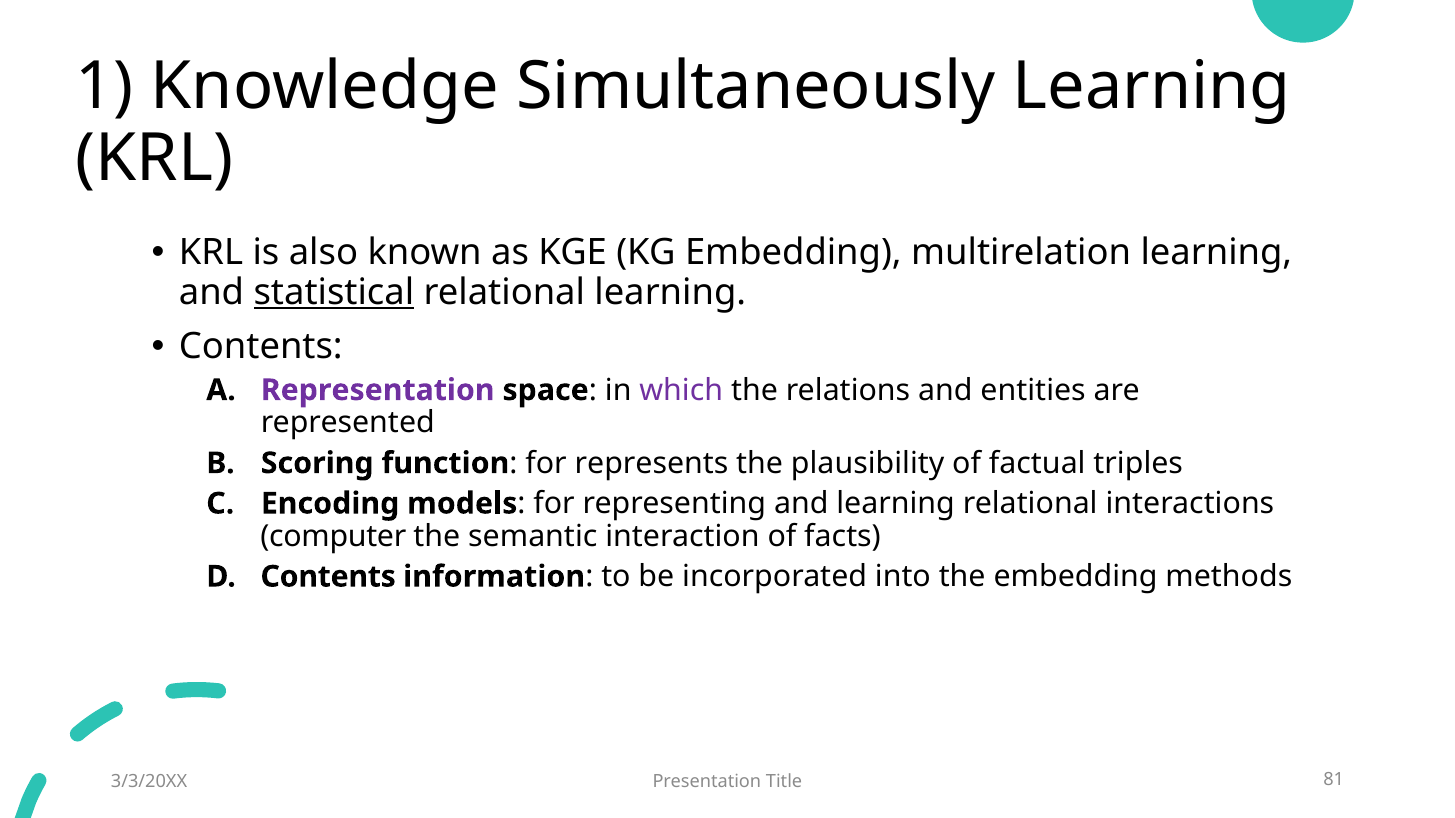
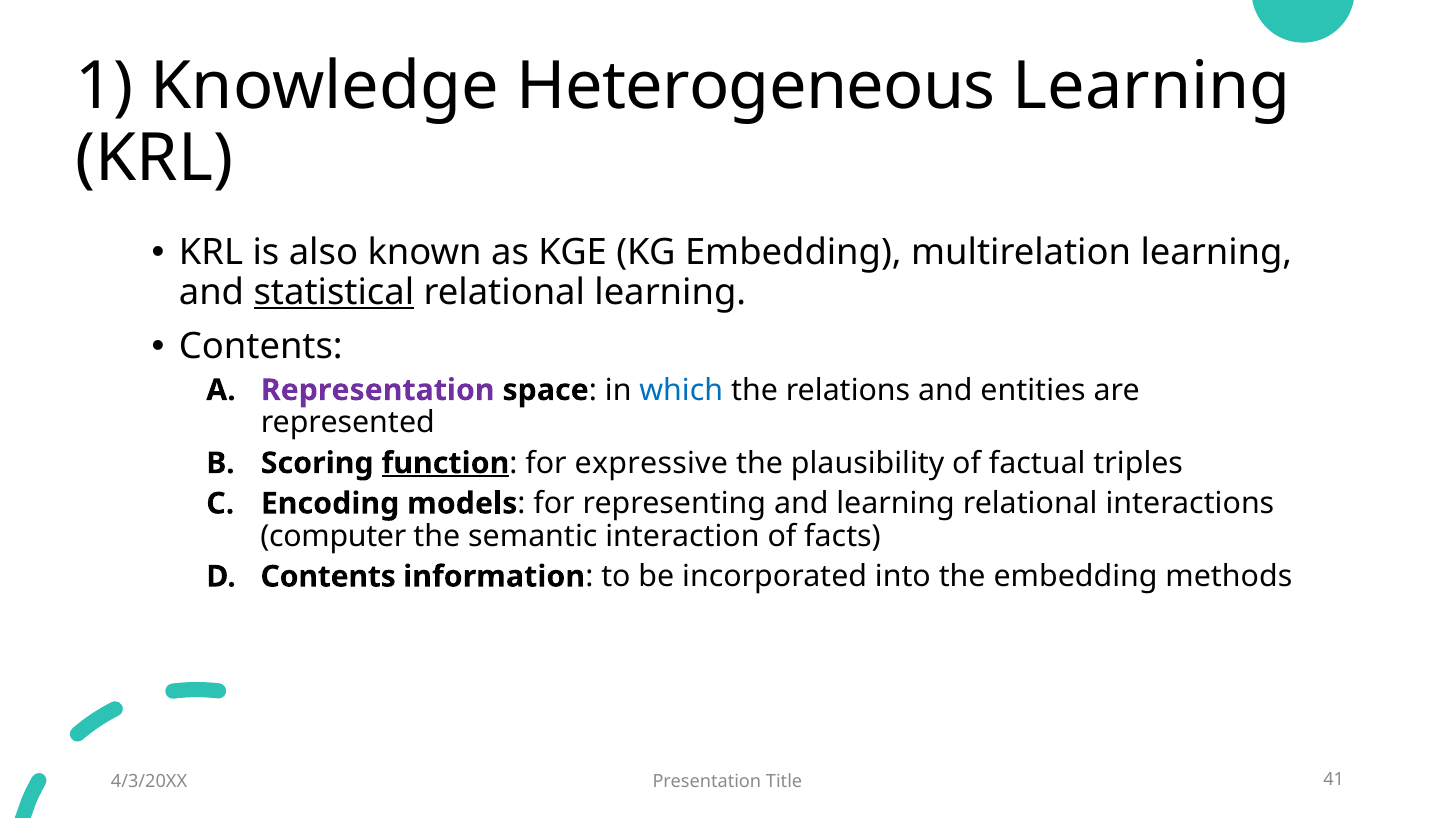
Simultaneously: Simultaneously -> Heterogeneous
which colour: purple -> blue
function underline: none -> present
represents: represents -> expressive
3/3/20XX: 3/3/20XX -> 4/3/20XX
81: 81 -> 41
